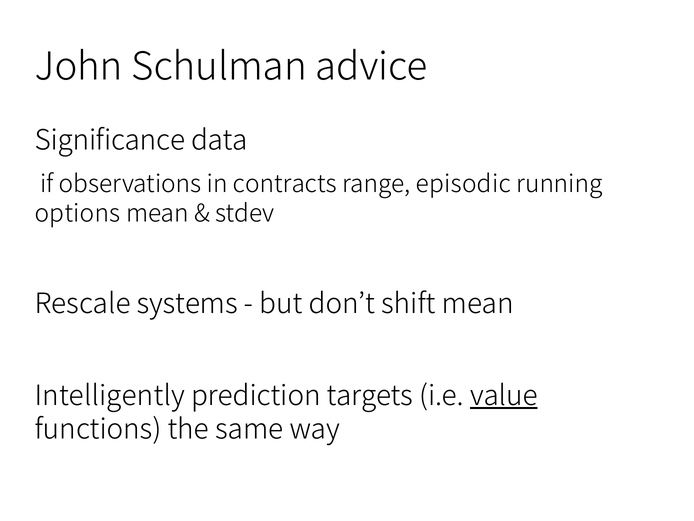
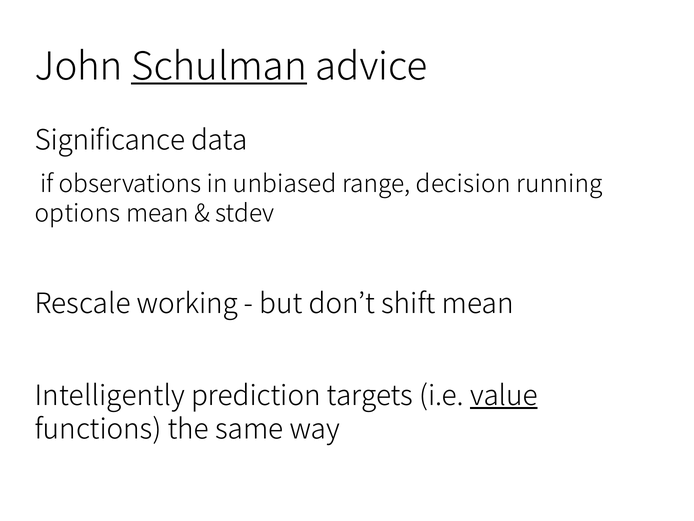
Schulman underline: none -> present
contracts: contracts -> unbiased
episodic: episodic -> decision
systems: systems -> working
